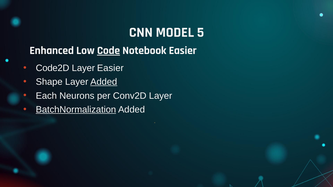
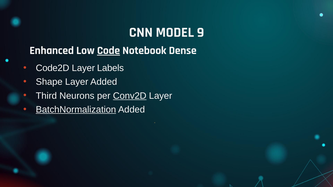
5: 5 -> 9
Notebook Easier: Easier -> Dense
Layer Easier: Easier -> Labels
Added at (104, 82) underline: present -> none
Each: Each -> Third
Conv2D underline: none -> present
